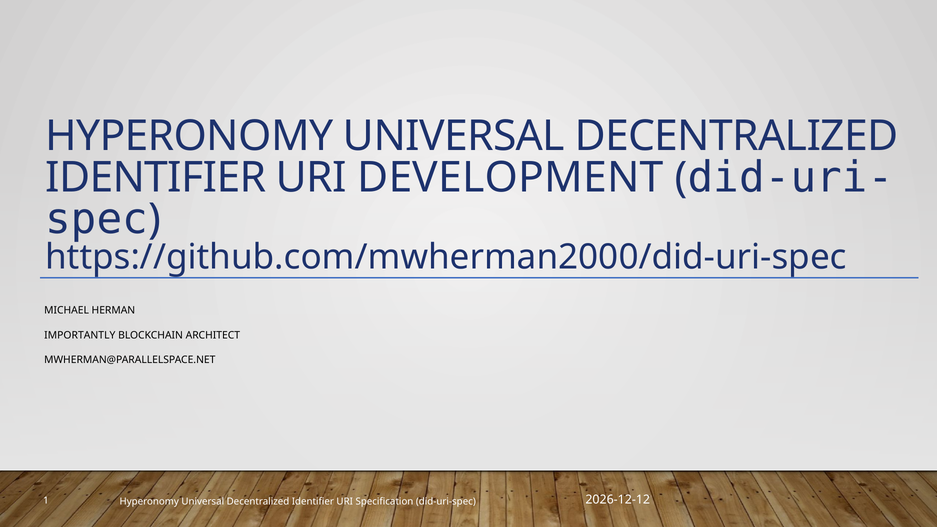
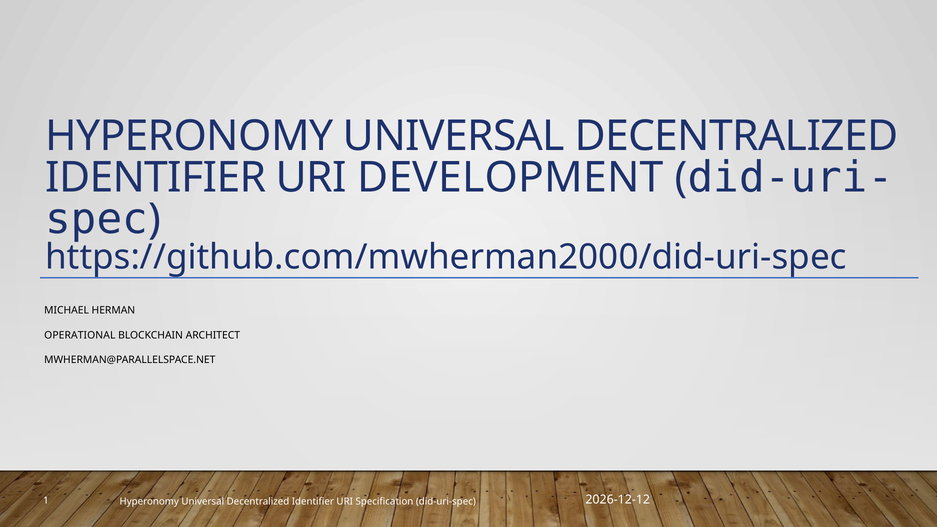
IMPORTANTLY: IMPORTANTLY -> OPERATIONAL
